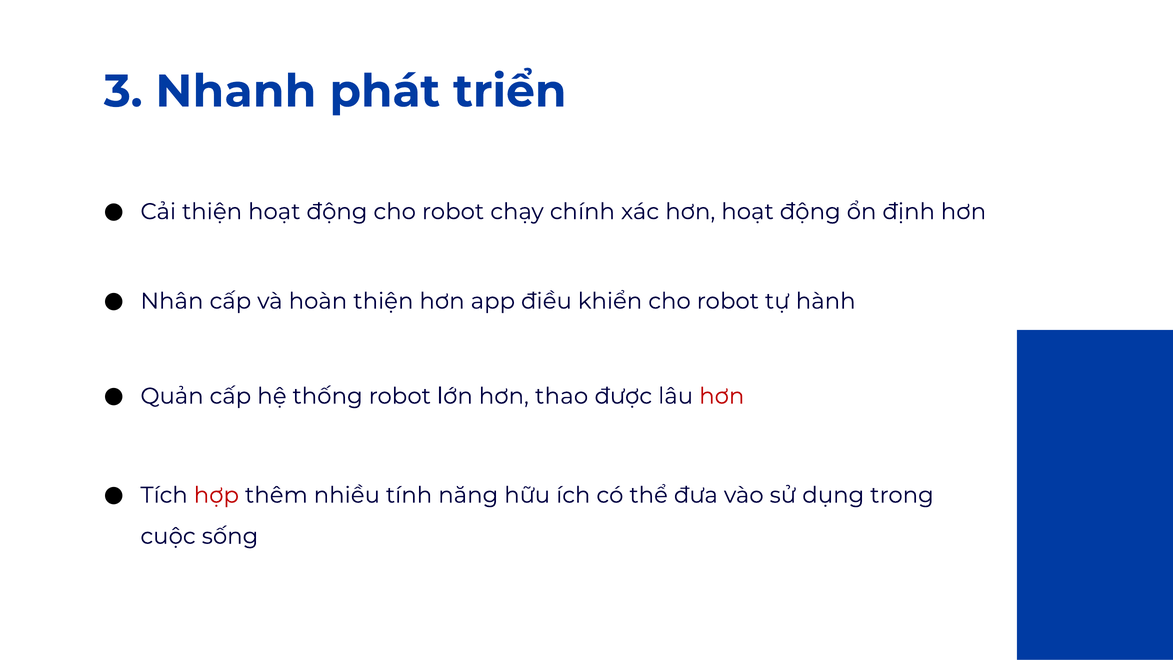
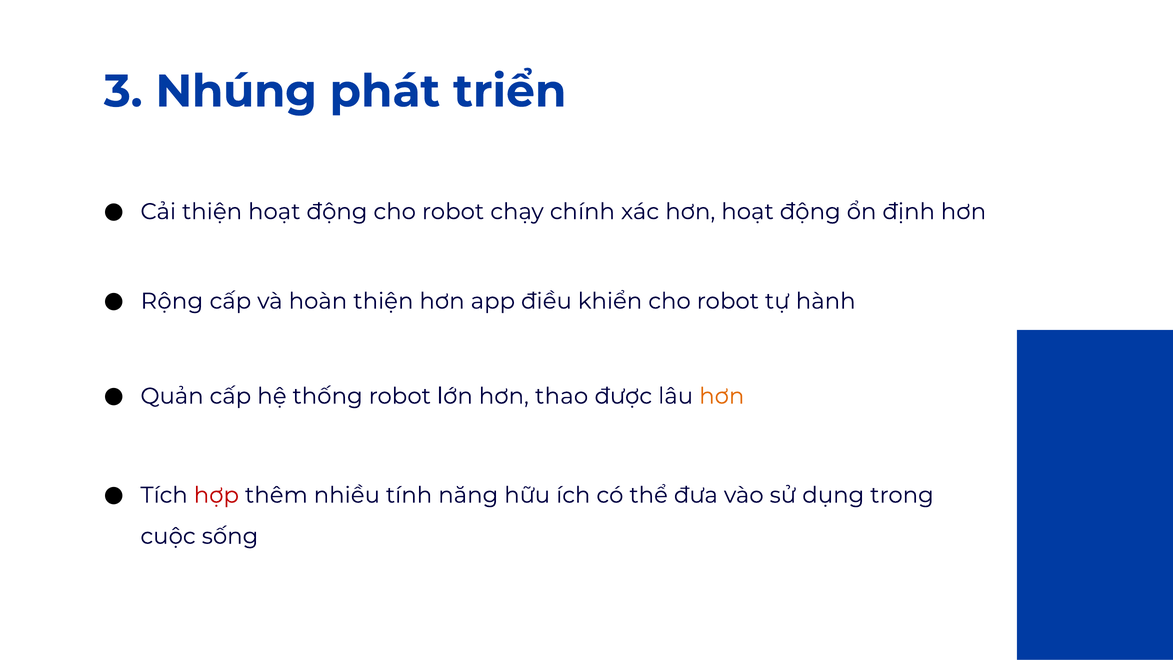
Nhanh: Nhanh -> Nhúng
Nhân: Nhân -> Rộng
hơn at (722, 396) colour: red -> orange
